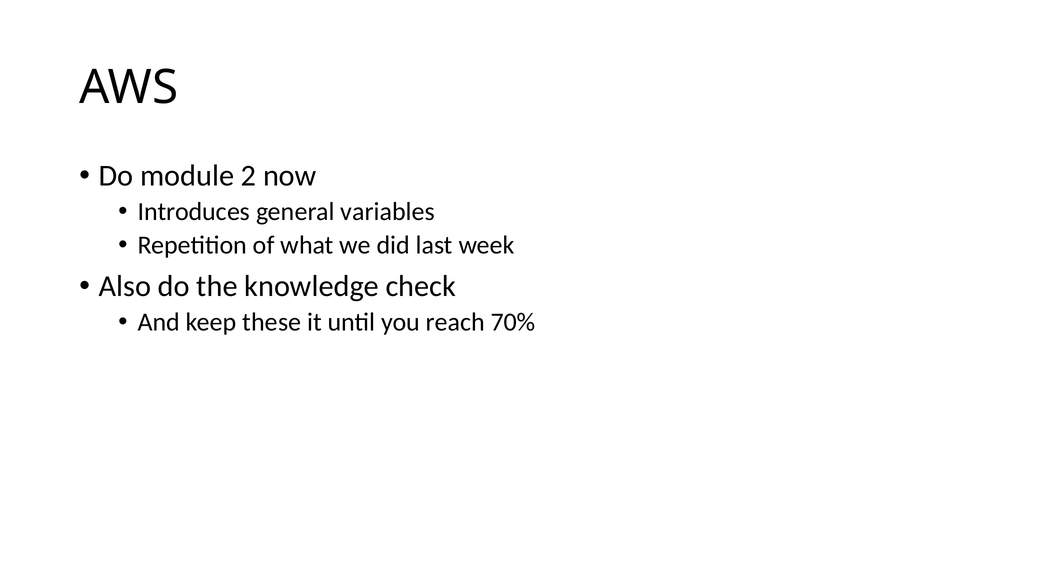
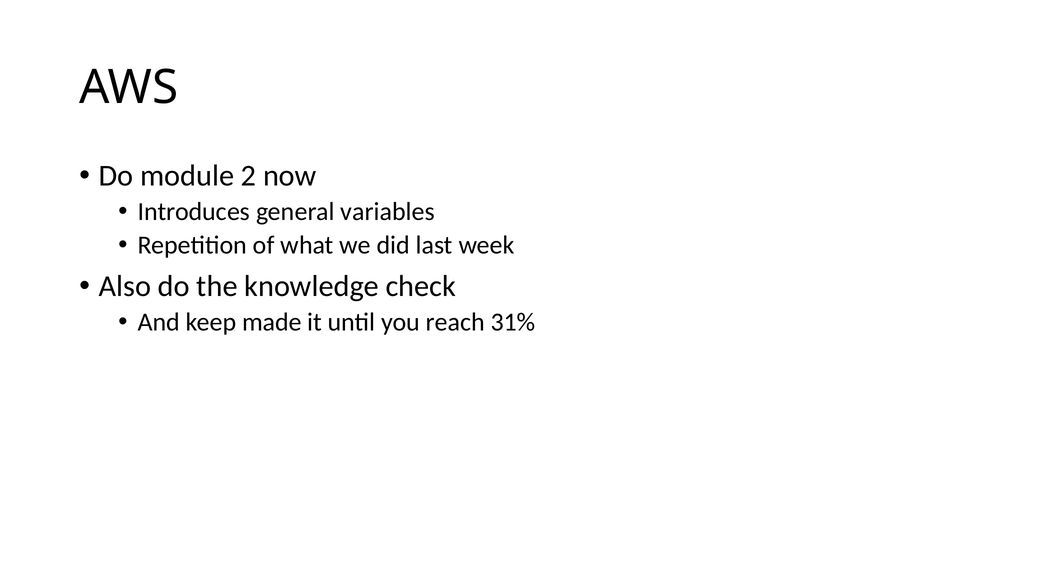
these: these -> made
70%: 70% -> 31%
